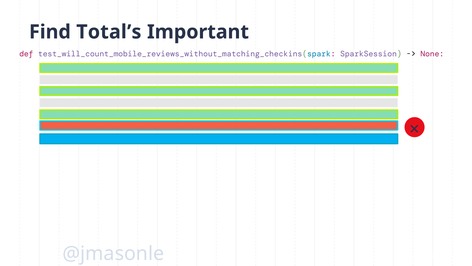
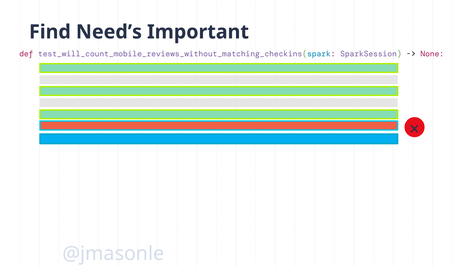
Total’s: Total’s -> Need’s
